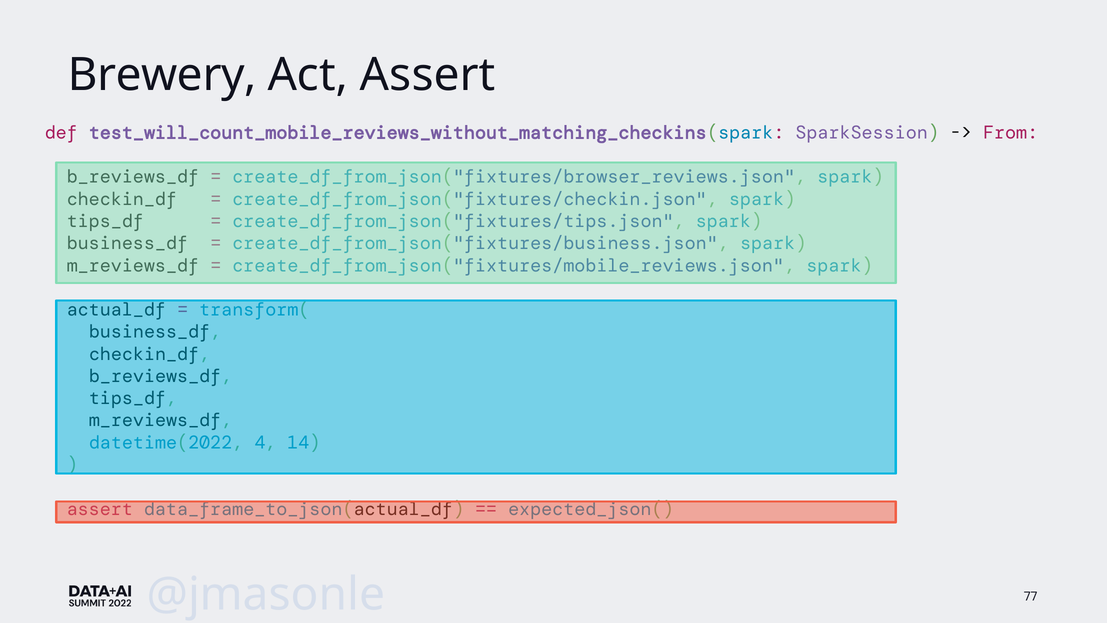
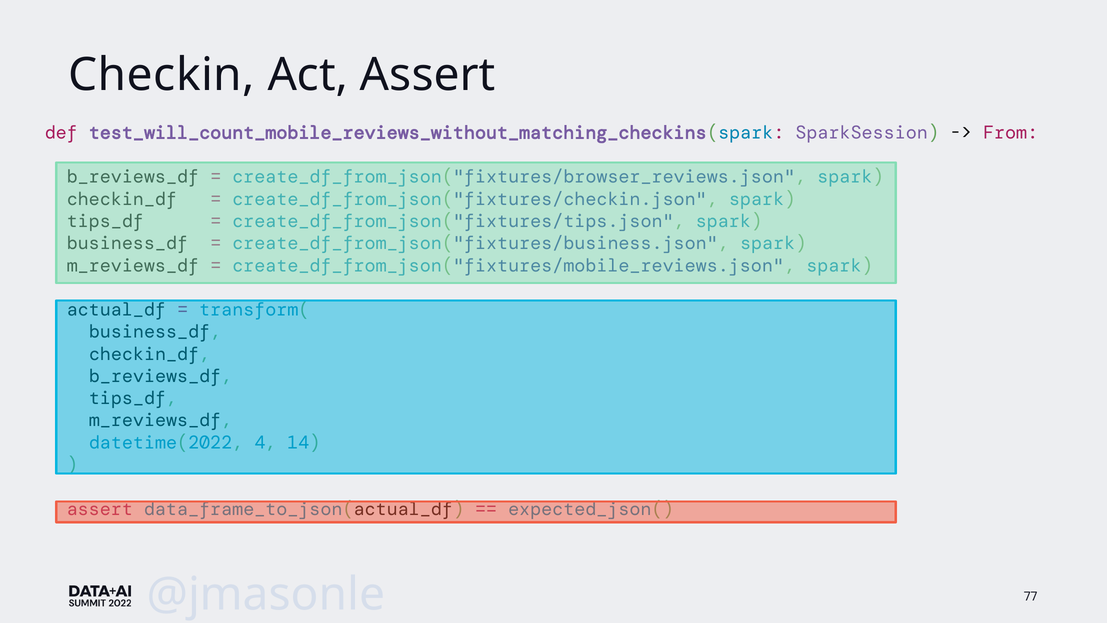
Brewery: Brewery -> Checkin
